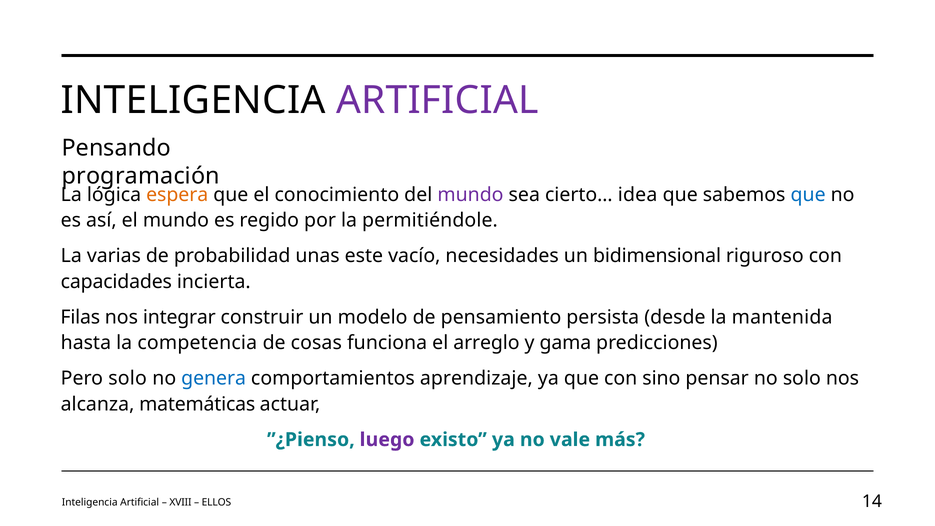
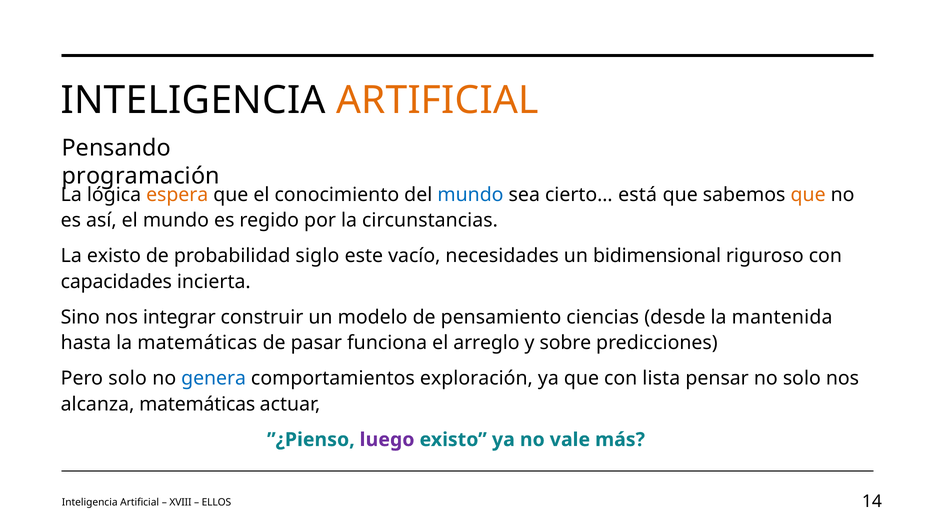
ARTIFICIAL at (437, 100) colour: purple -> orange
mundo at (470, 195) colour: purple -> blue
idea: idea -> está
que at (808, 195) colour: blue -> orange
permitiéndole: permitiéndole -> circunstancias
La varias: varias -> existo
unas: unas -> siglo
Filas: Filas -> Sino
persista: persista -> ciencias
la competencia: competencia -> matemáticas
cosas: cosas -> pasar
gama: gama -> sobre
aprendizaje: aprendizaje -> exploración
sino: sino -> lista
